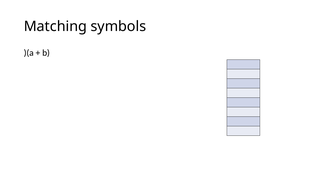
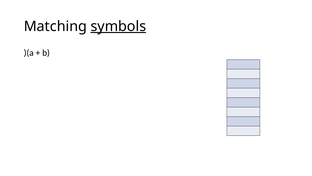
symbols underline: none -> present
